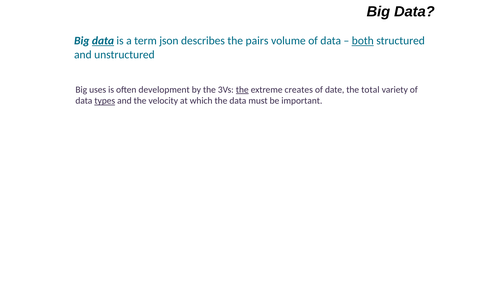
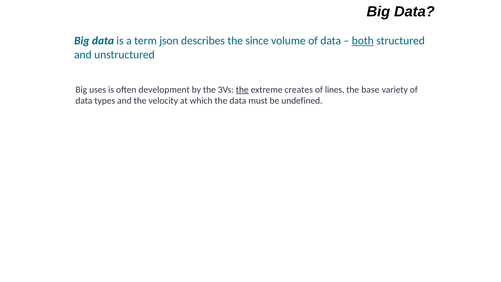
data at (103, 41) underline: present -> none
pairs: pairs -> since
date: date -> lines
total: total -> base
types underline: present -> none
important: important -> undefined
